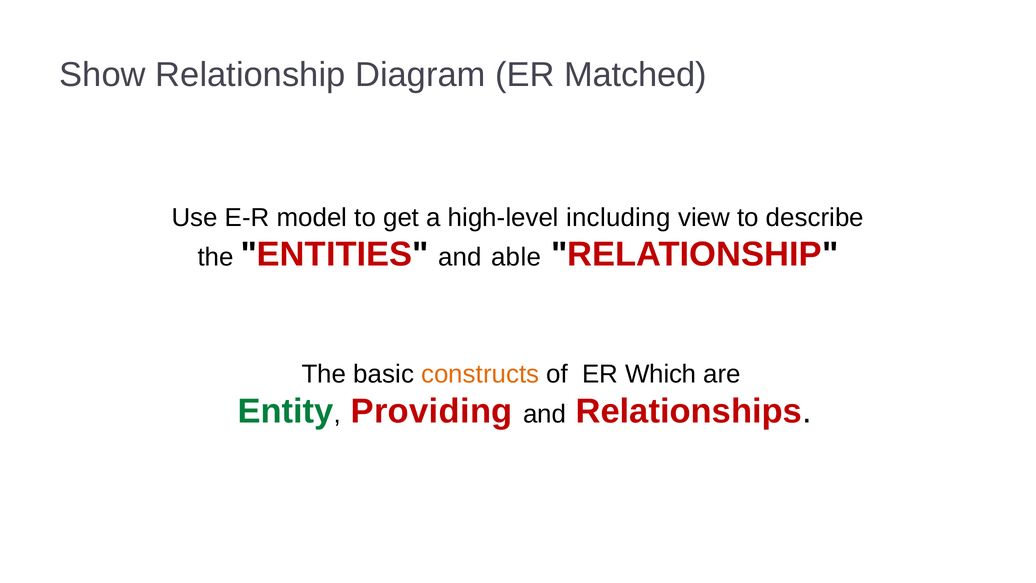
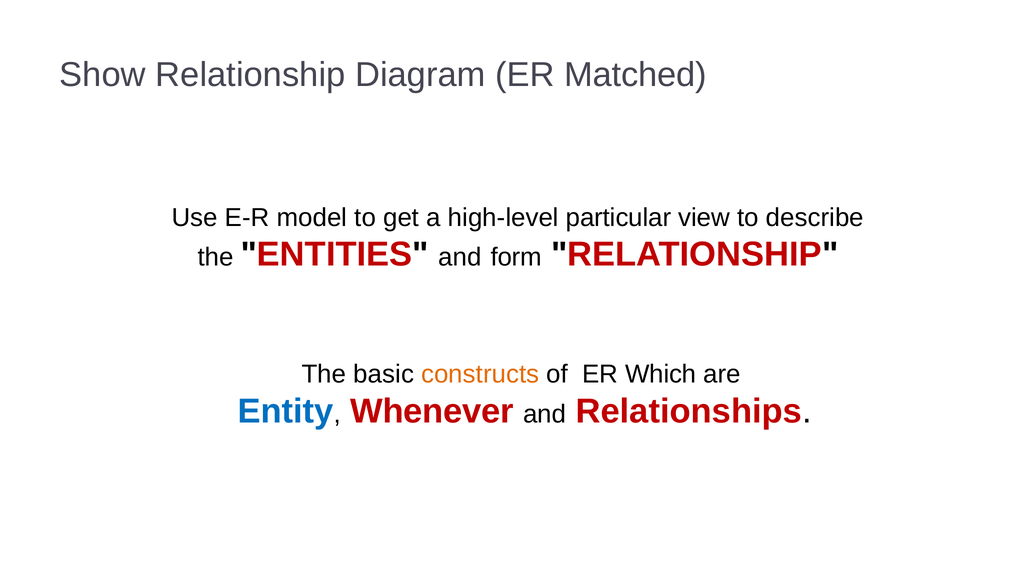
including: including -> particular
able: able -> form
Entity colour: green -> blue
Providing: Providing -> Whenever
